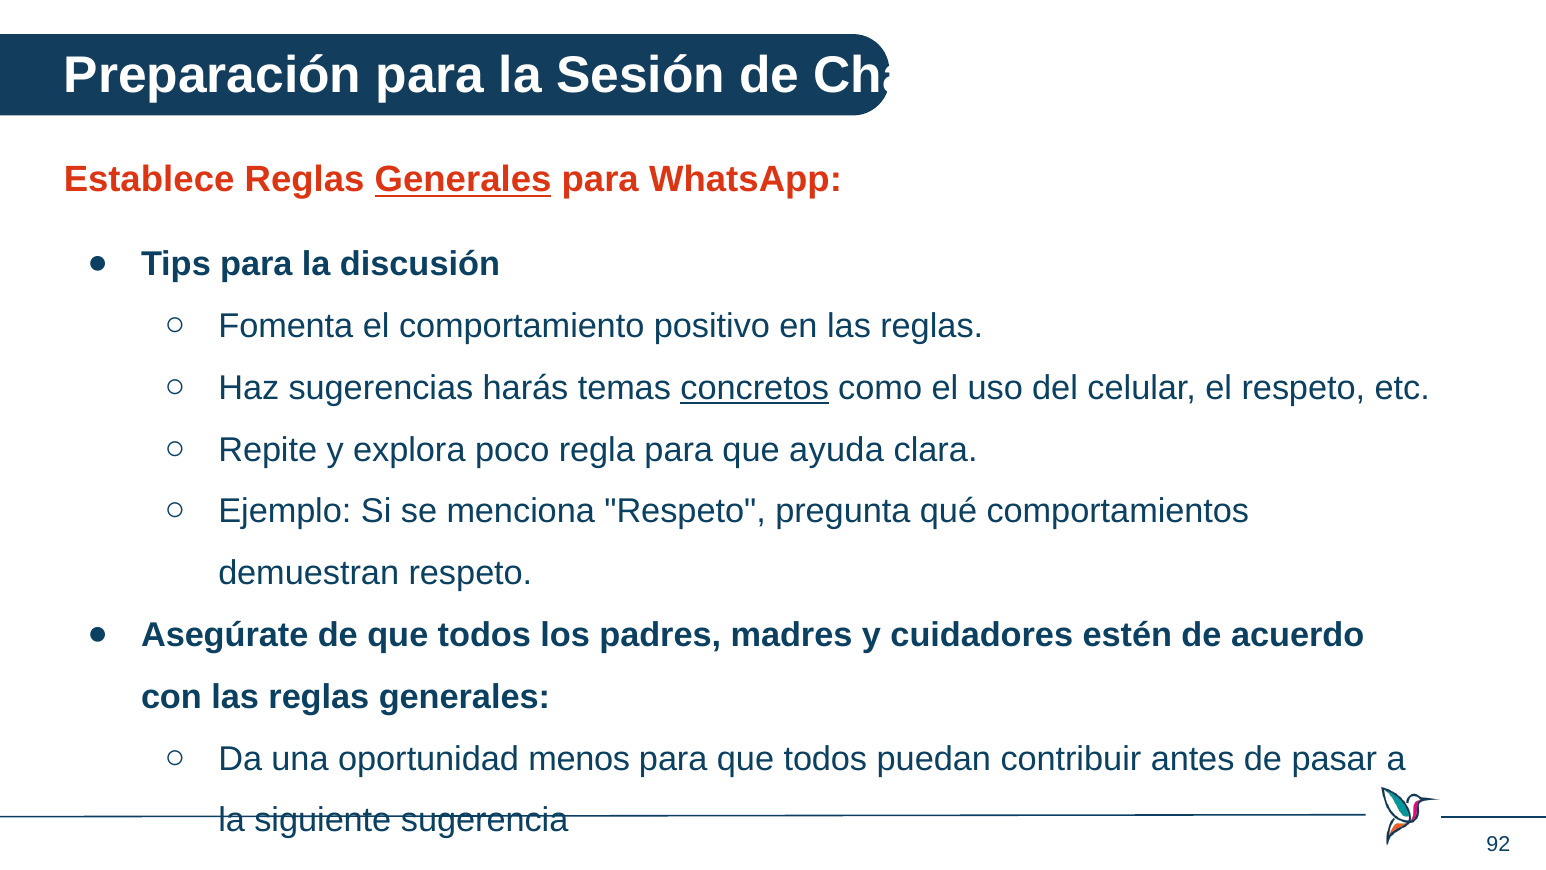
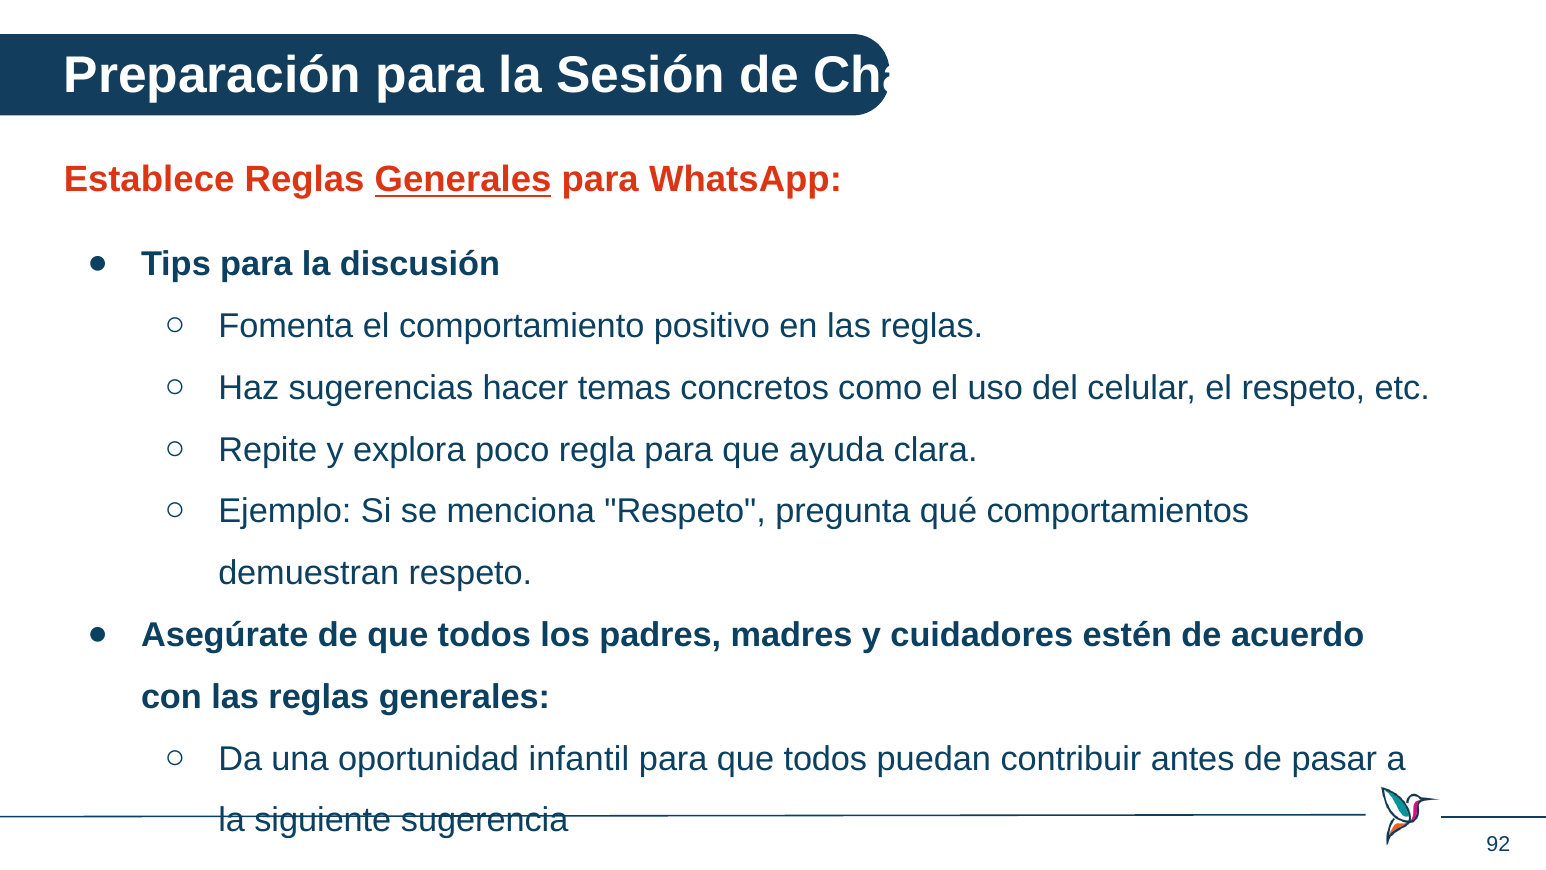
harás: harás -> hacer
concretos underline: present -> none
menos: menos -> infantil
